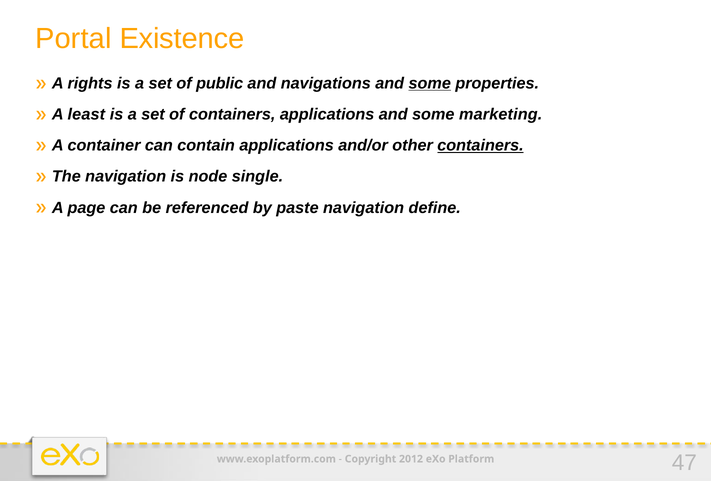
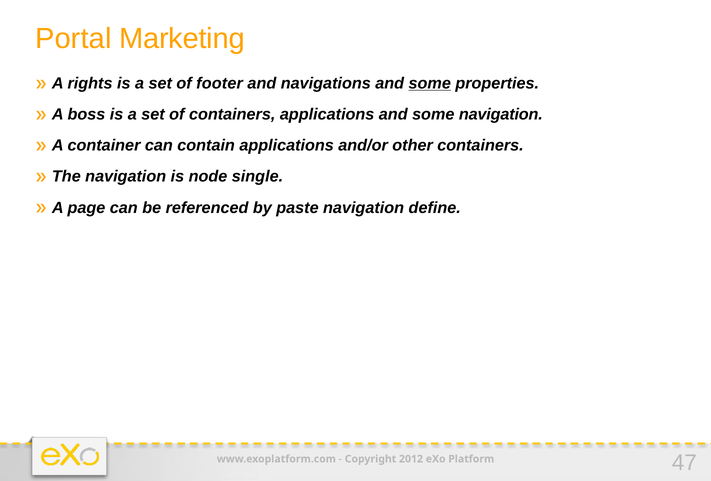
Existence: Existence -> Marketing
public: public -> footer
least: least -> boss
some marketing: marketing -> navigation
containers at (481, 146) underline: present -> none
